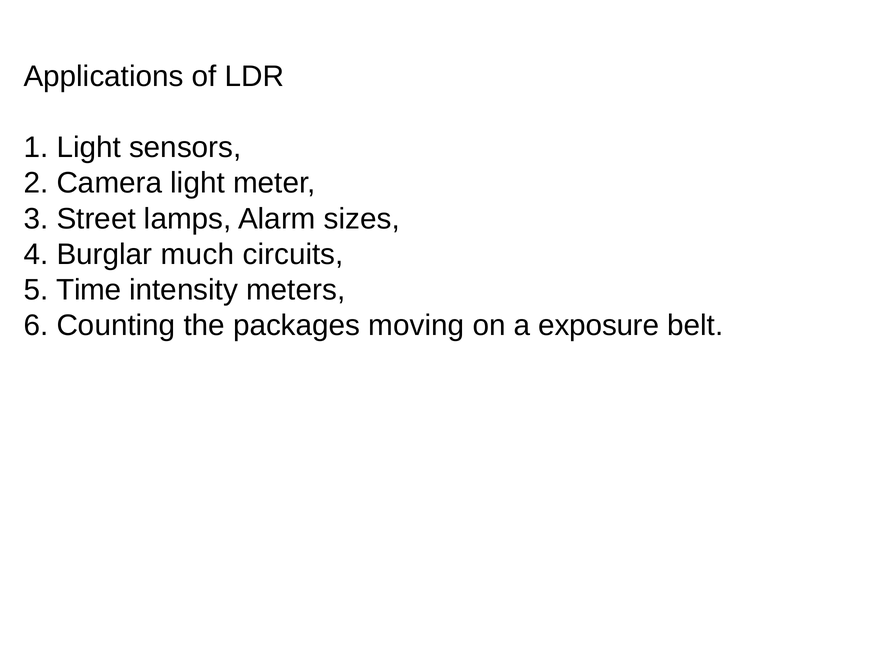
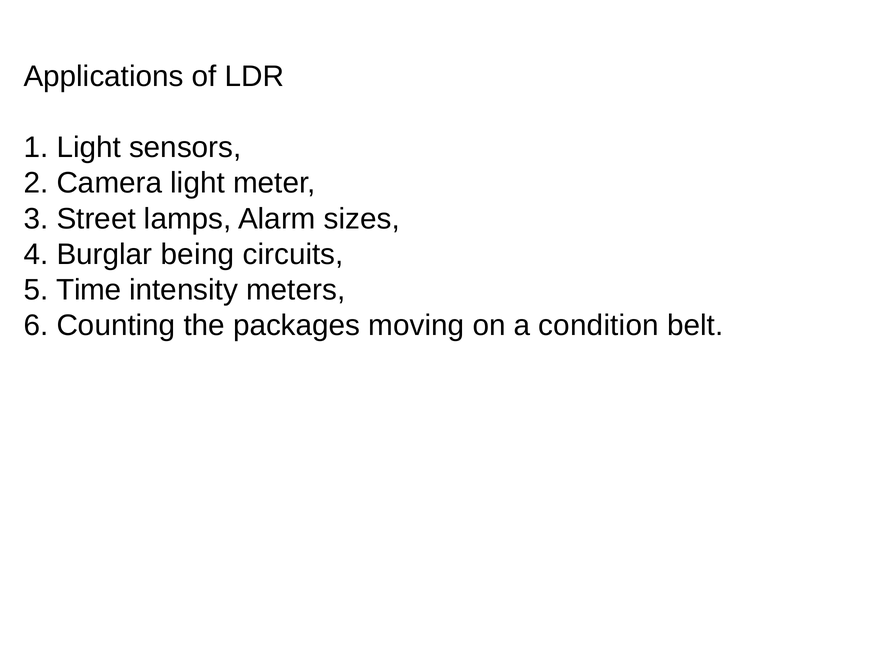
much: much -> being
exposure: exposure -> condition
